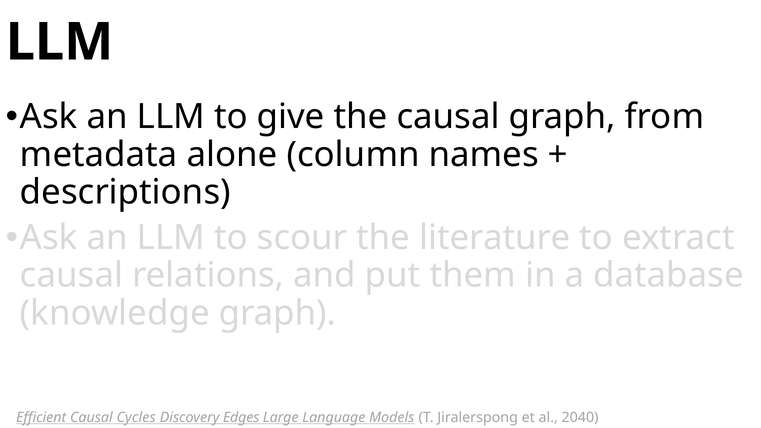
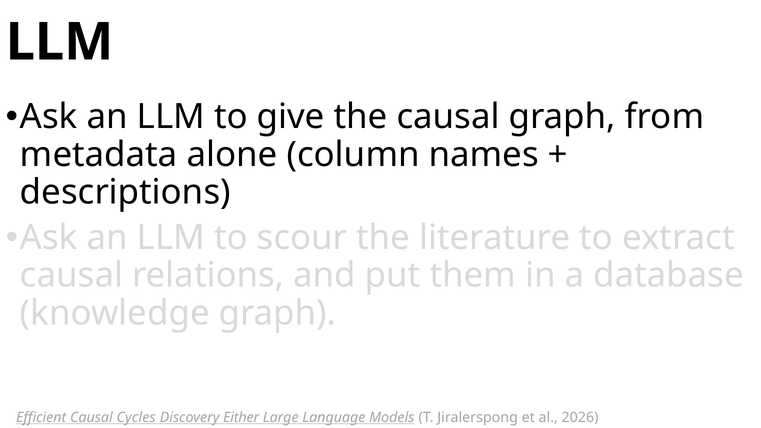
Edges: Edges -> Either
2040: 2040 -> 2026
